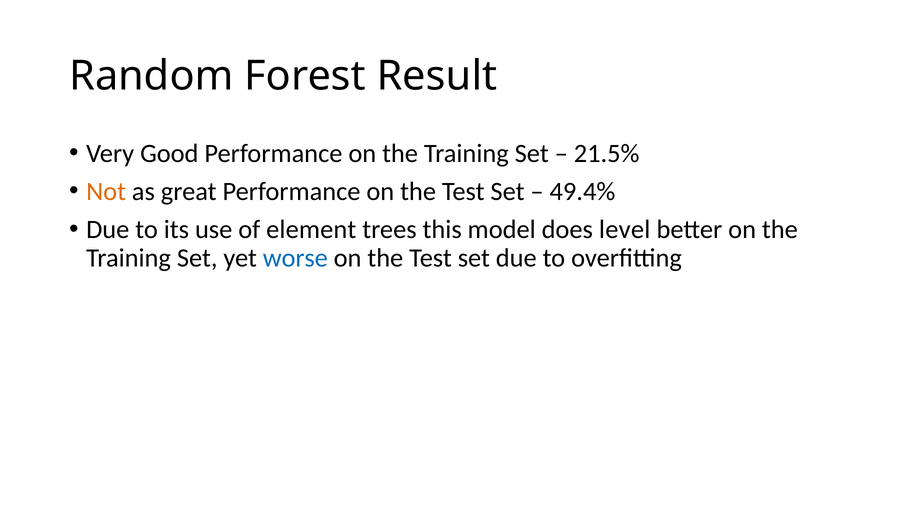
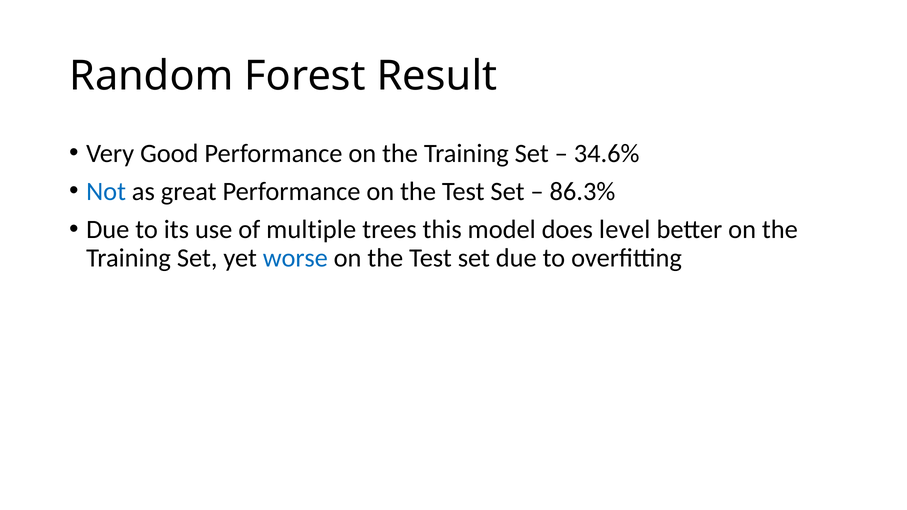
21.5%: 21.5% -> 34.6%
Not colour: orange -> blue
49.4%: 49.4% -> 86.3%
element: element -> multiple
